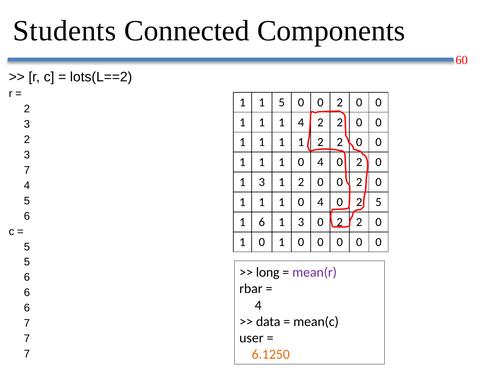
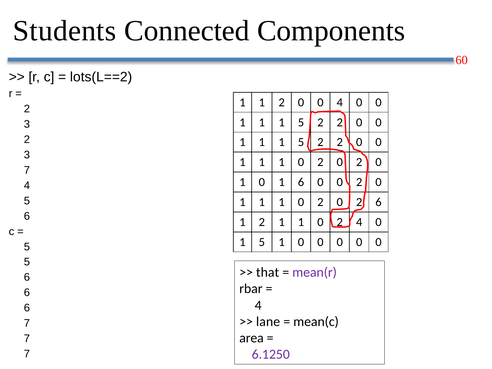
1 1 5: 5 -> 2
2 at (340, 102): 2 -> 4
4 at (301, 122): 4 -> 5
1 at (301, 142): 1 -> 5
4 at (320, 162): 4 -> 2
3 at (262, 182): 3 -> 0
2 at (301, 182): 2 -> 6
4 at (320, 202): 4 -> 2
2 5: 5 -> 6
6 at (262, 222): 6 -> 2
3 at (301, 222): 3 -> 1
0 2 2: 2 -> 4
0 at (262, 242): 0 -> 5
long: long -> that
data: data -> lane
user: user -> area
6.1250 colour: orange -> purple
